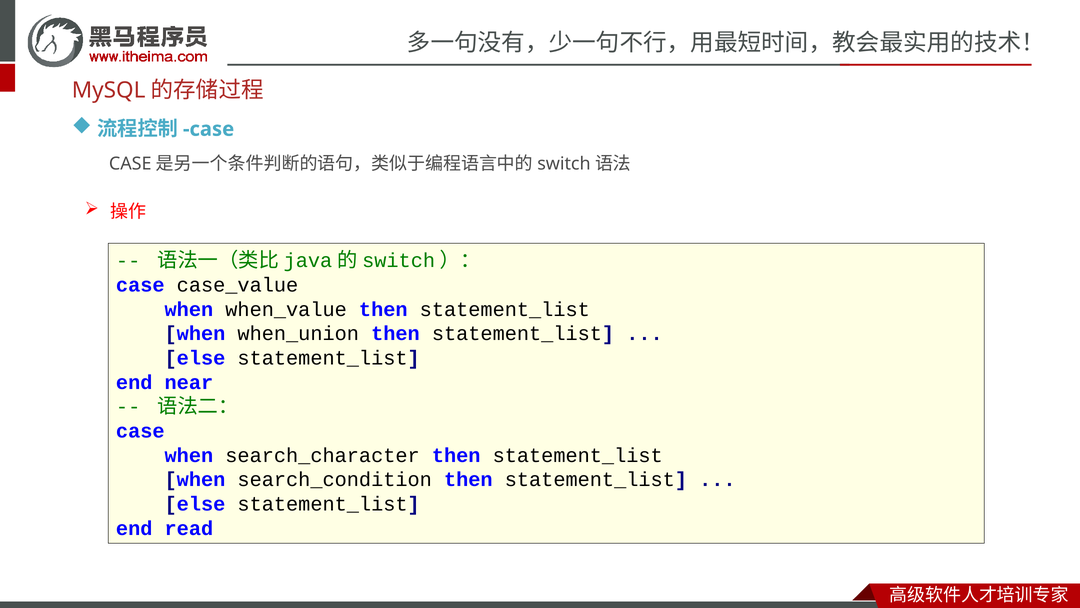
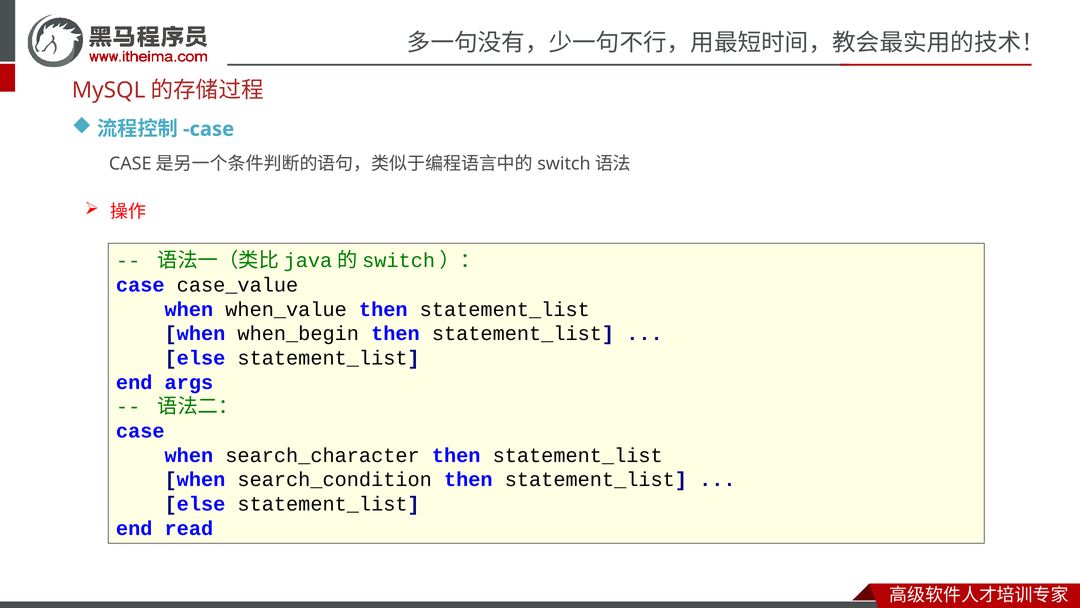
when_union: when_union -> when_begin
near: near -> args
